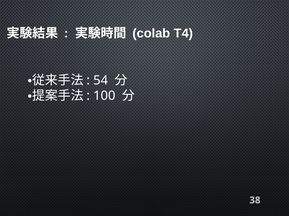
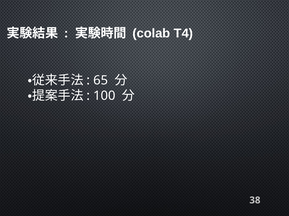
54: 54 -> 65
